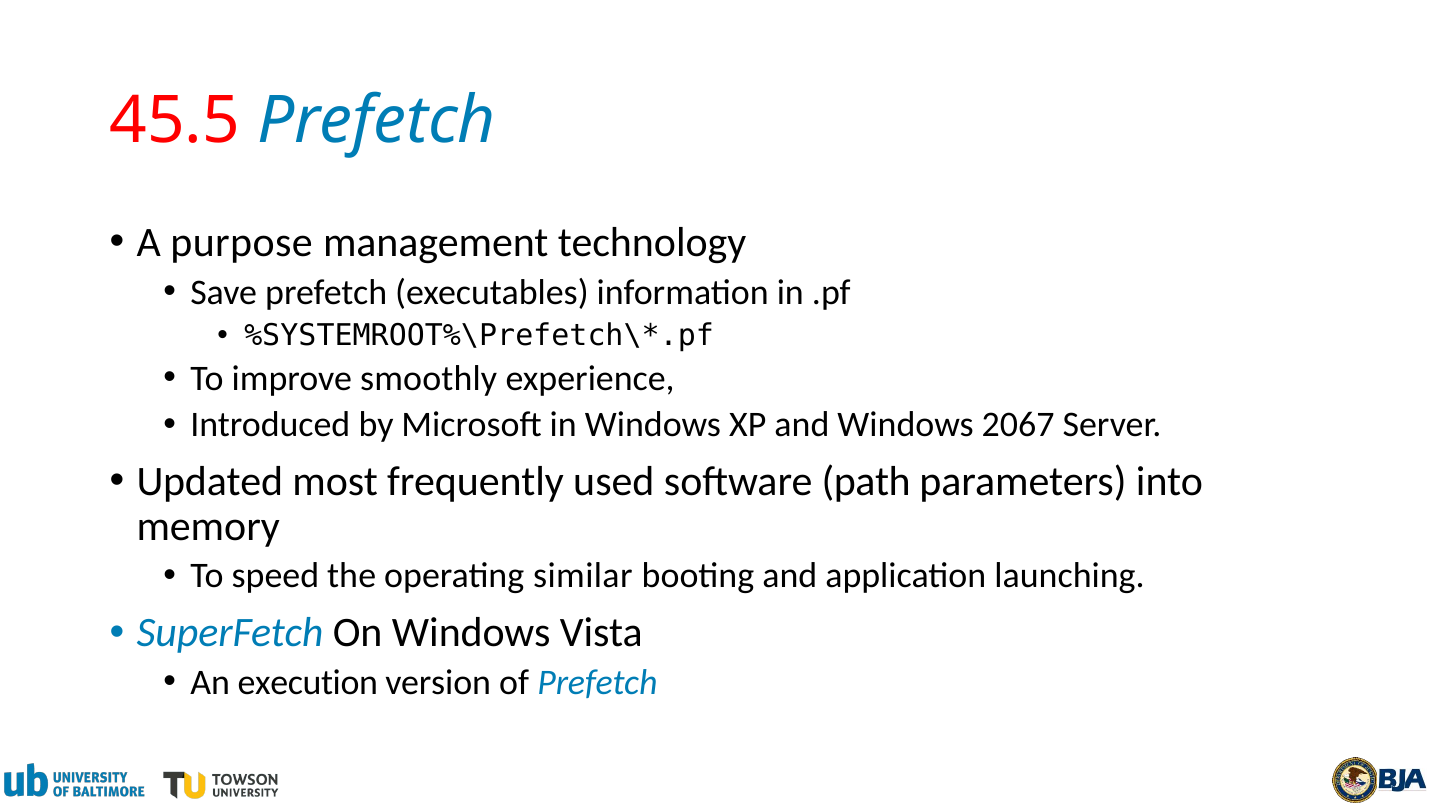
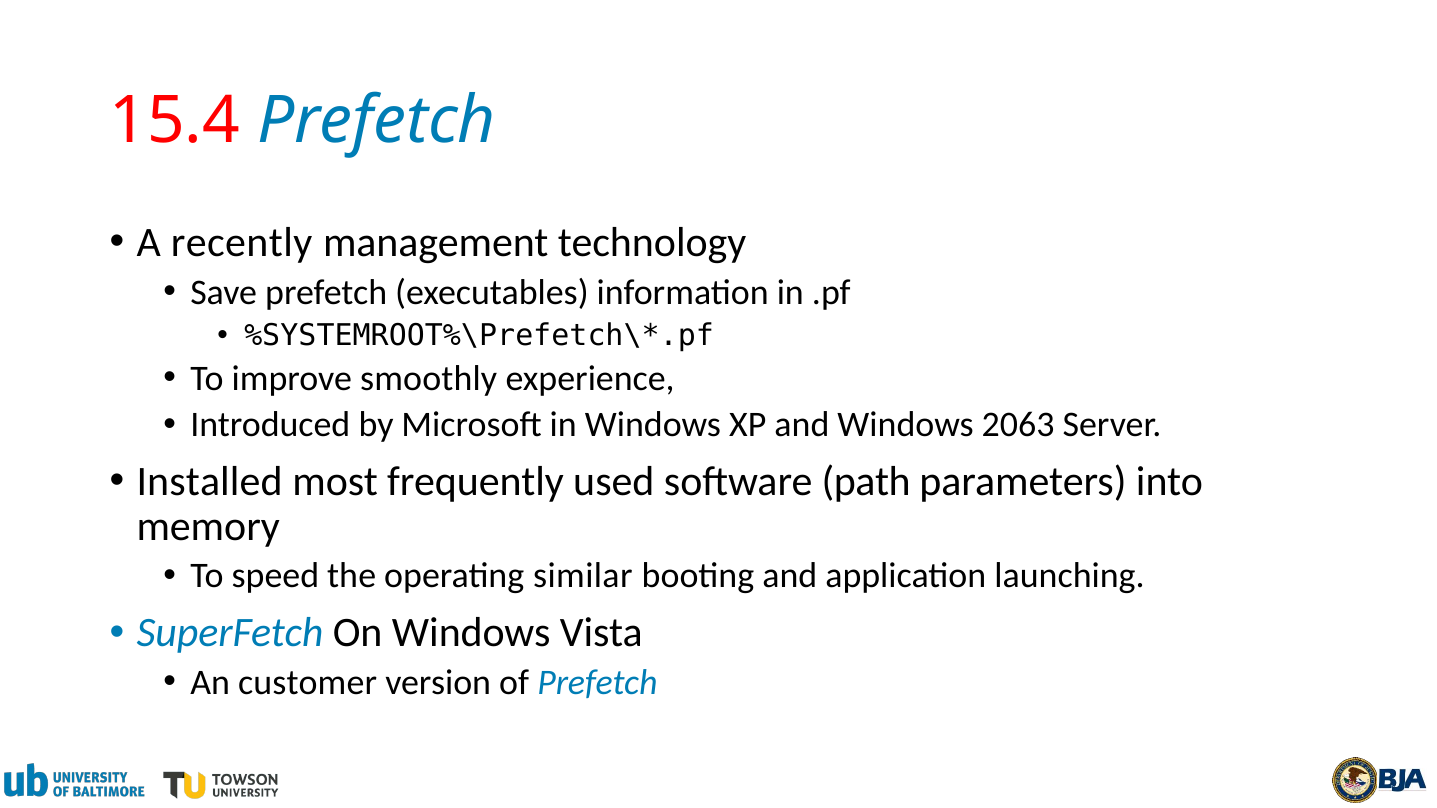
45.5: 45.5 -> 15.4
purpose: purpose -> recently
2067: 2067 -> 2063
Updated: Updated -> Installed
execution: execution -> customer
